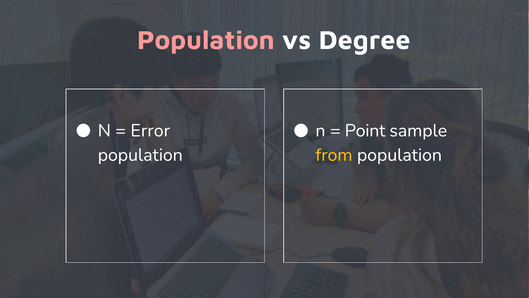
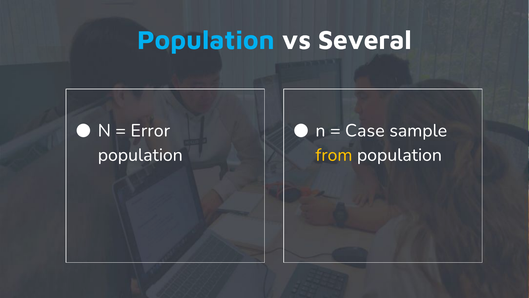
Population at (206, 40) colour: pink -> light blue
Degree: Degree -> Several
Point: Point -> Case
